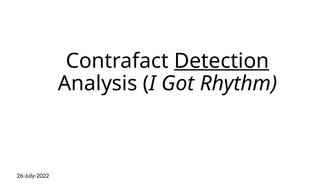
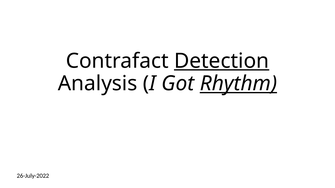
Rhythm underline: none -> present
